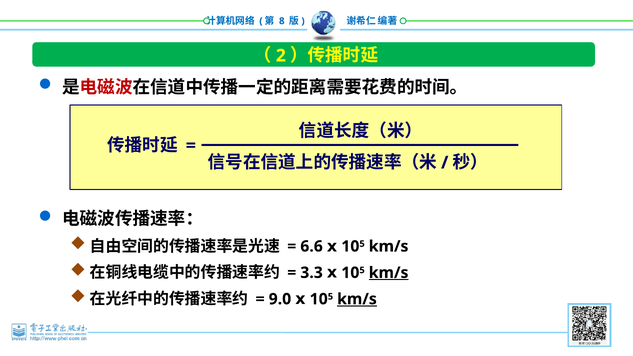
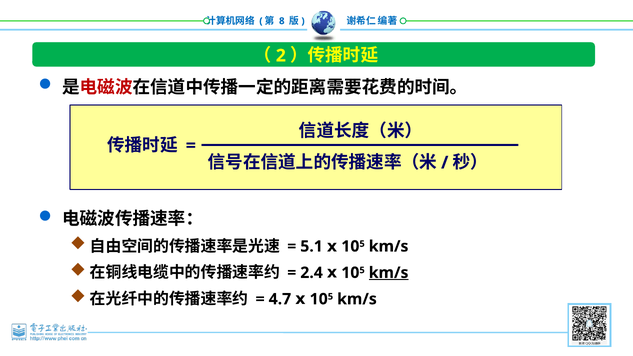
6.6: 6.6 -> 5.1
3.3: 3.3 -> 2.4
9.0: 9.0 -> 4.7
km/s at (357, 299) underline: present -> none
